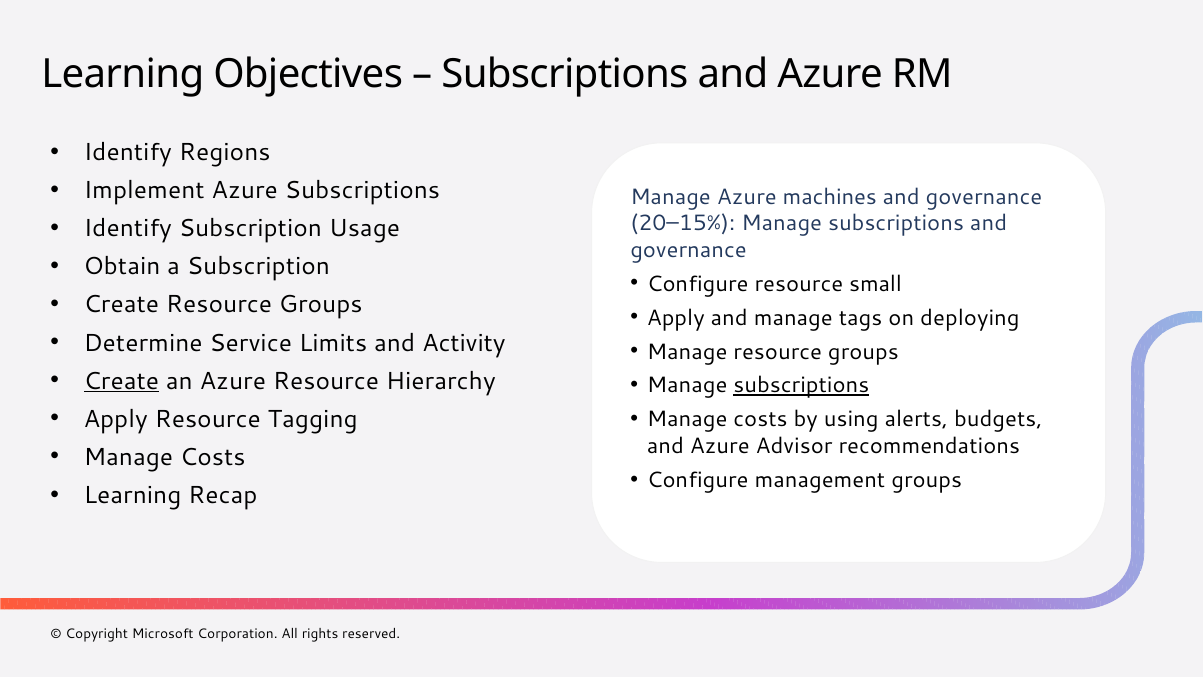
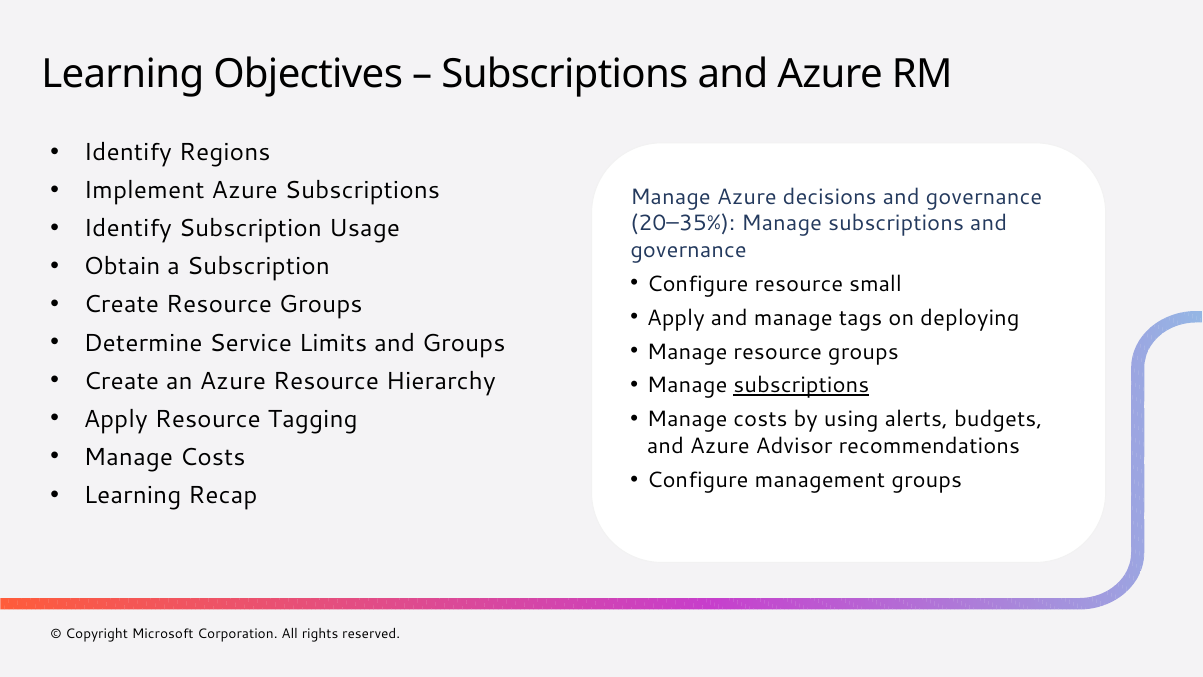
machines: machines -> decisions
20–15%: 20–15% -> 20–35%
and Activity: Activity -> Groups
Create at (121, 381) underline: present -> none
